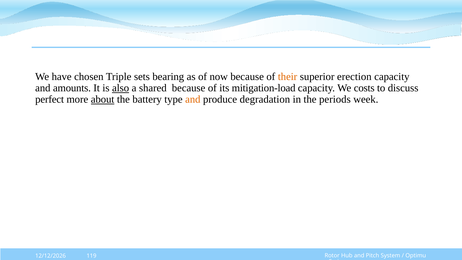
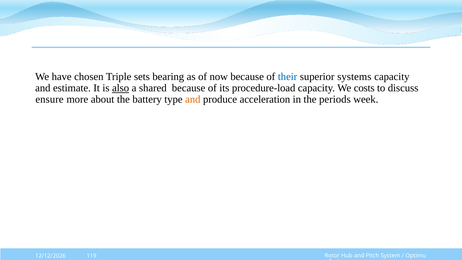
their colour: orange -> blue
erection: erection -> systems
amounts: amounts -> estimate
mitigation-load: mitigation-load -> procedure-load
perfect: perfect -> ensure
about underline: present -> none
degradation: degradation -> acceleration
